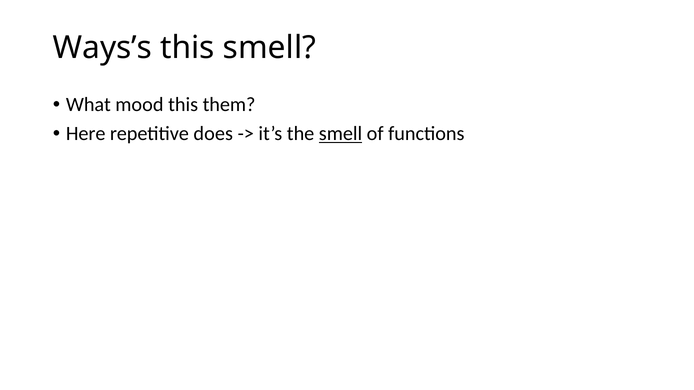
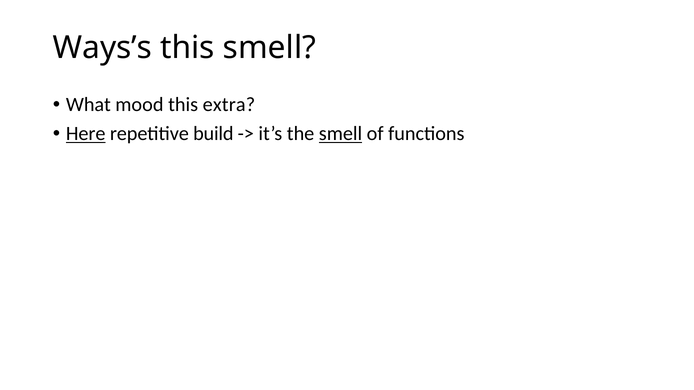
them: them -> extra
Here underline: none -> present
does: does -> build
